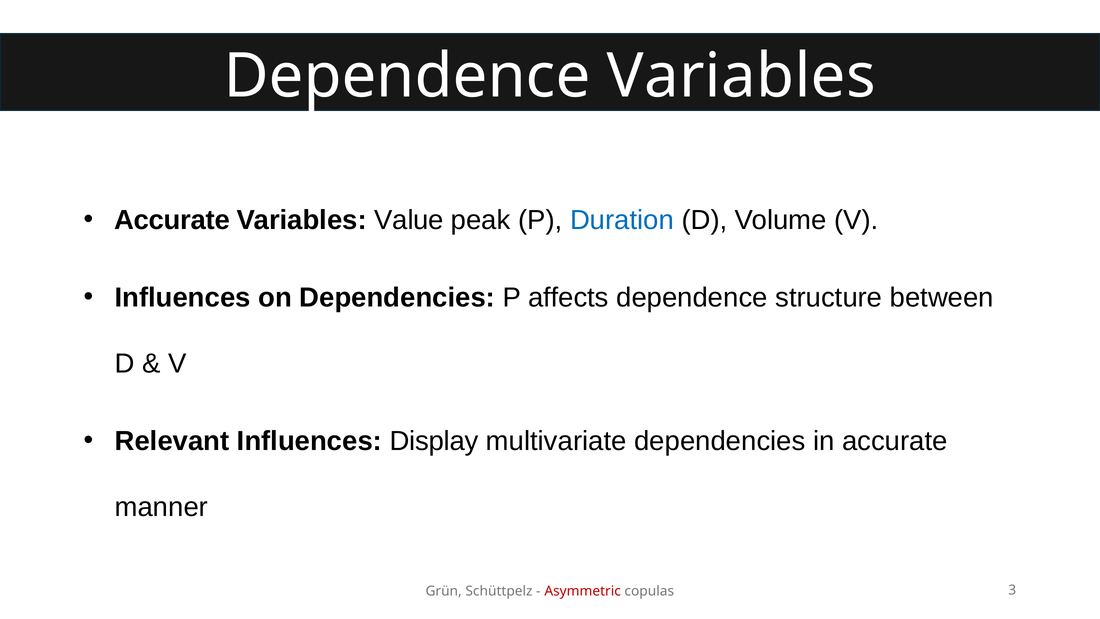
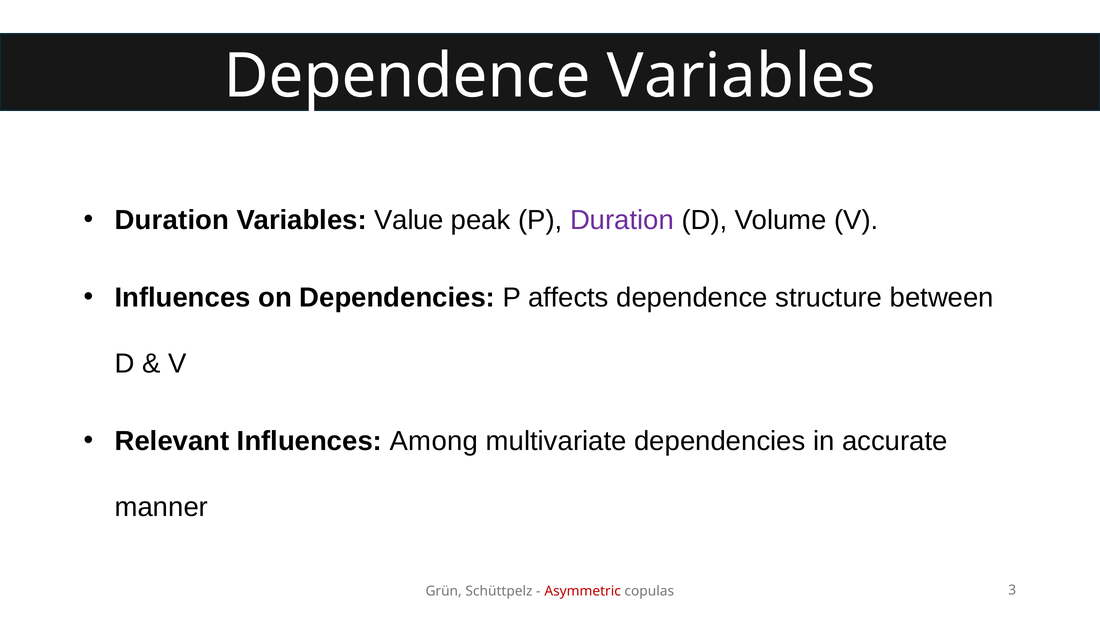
Accurate at (172, 220): Accurate -> Duration
Duration at (622, 220) colour: blue -> purple
Display: Display -> Among
